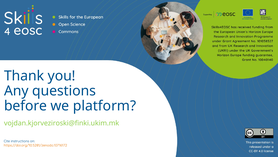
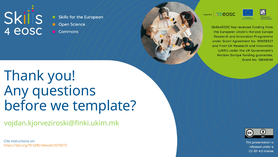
platform: platform -> template
